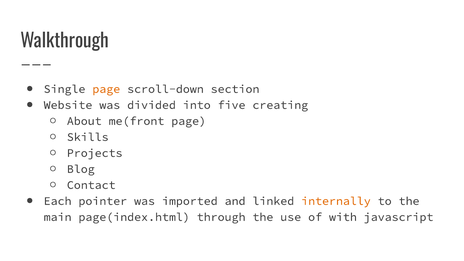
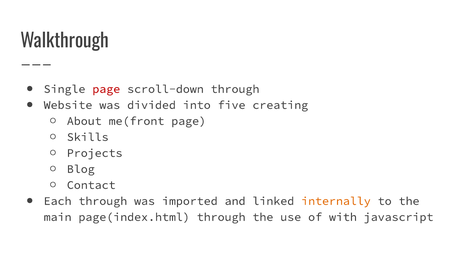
page at (106, 89) colour: orange -> red
scroll-down section: section -> through
Each pointer: pointer -> through
